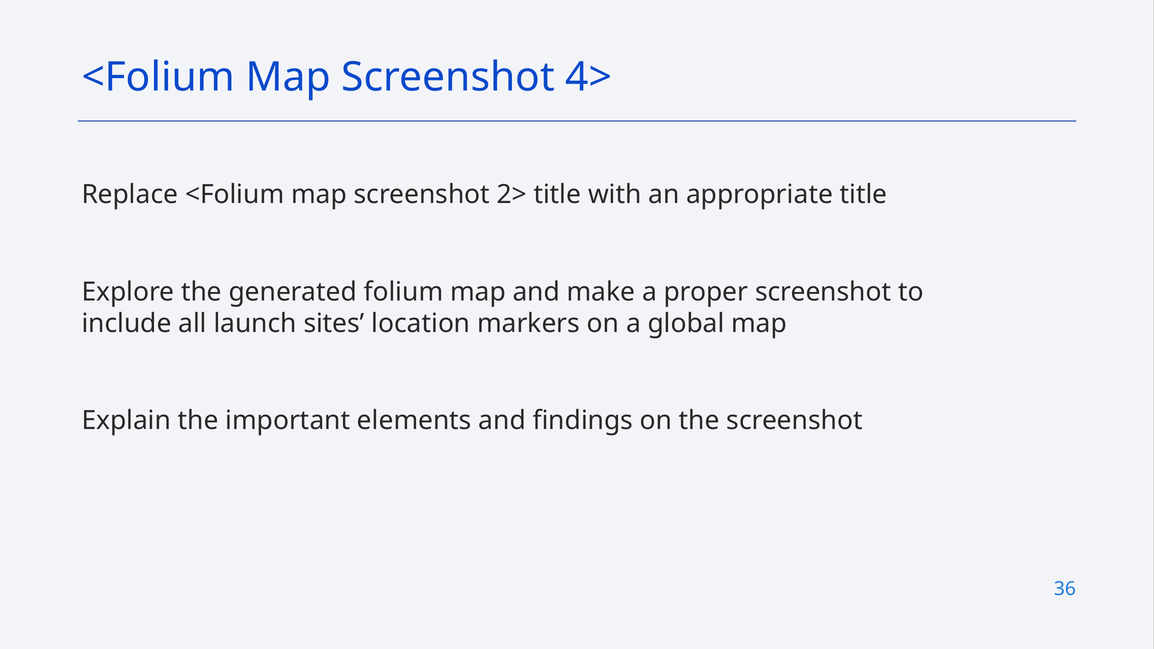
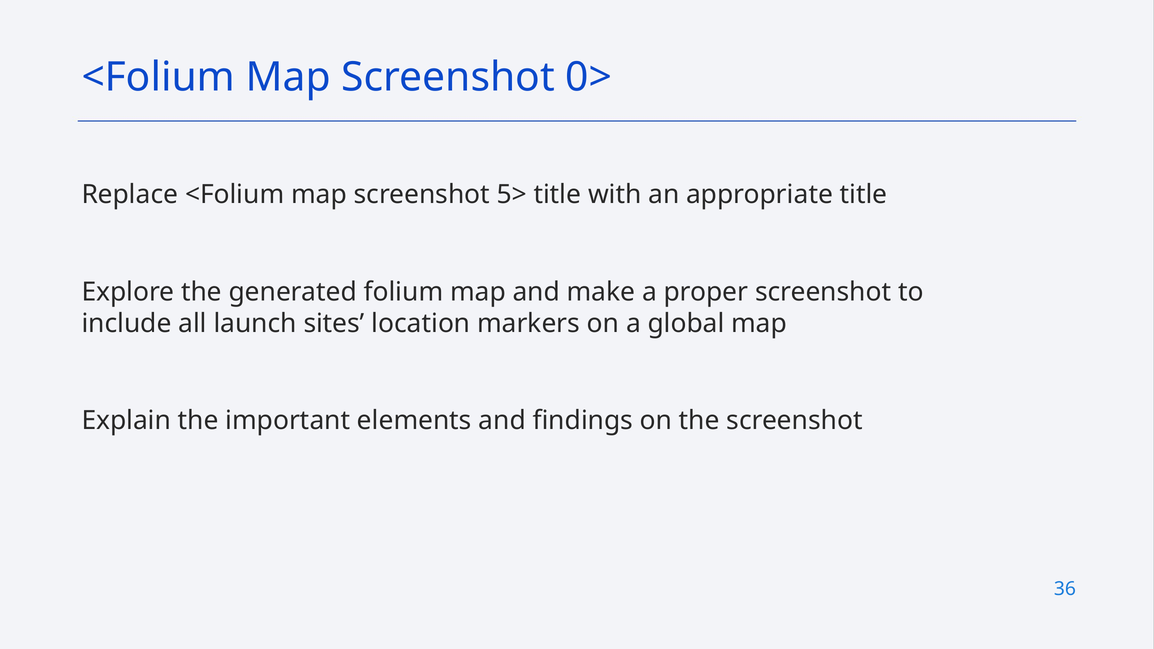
4>: 4> -> 0>
2>: 2> -> 5>
